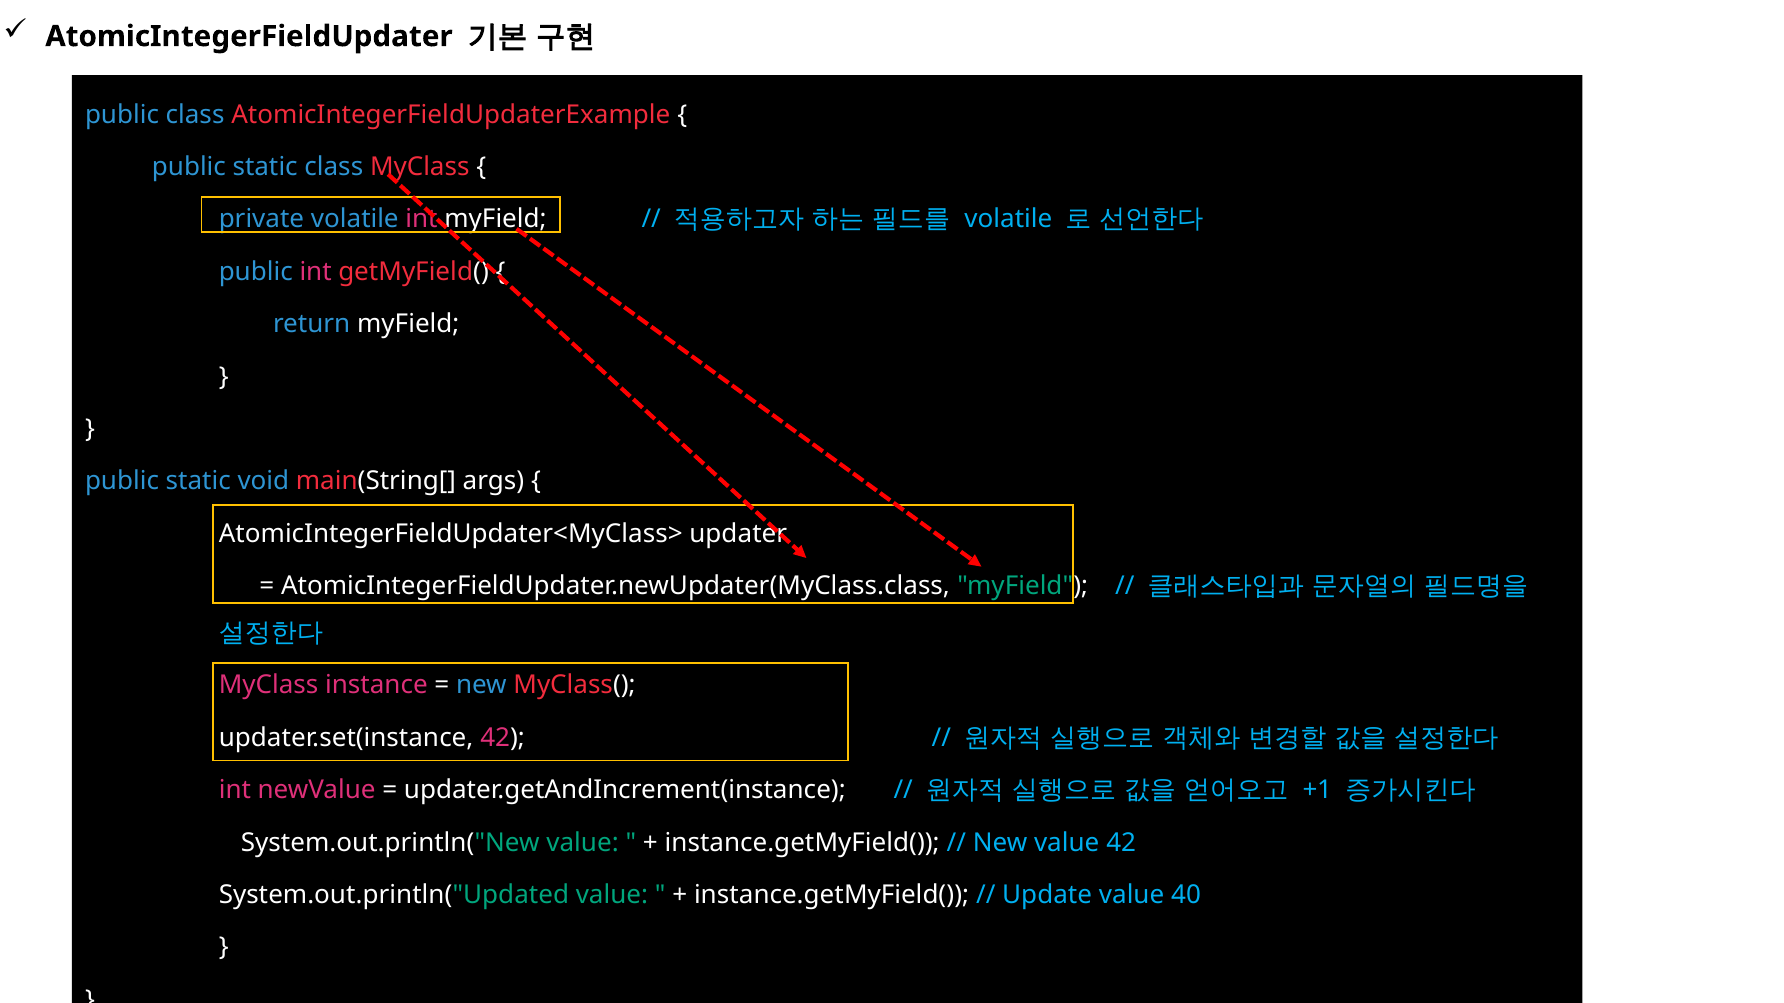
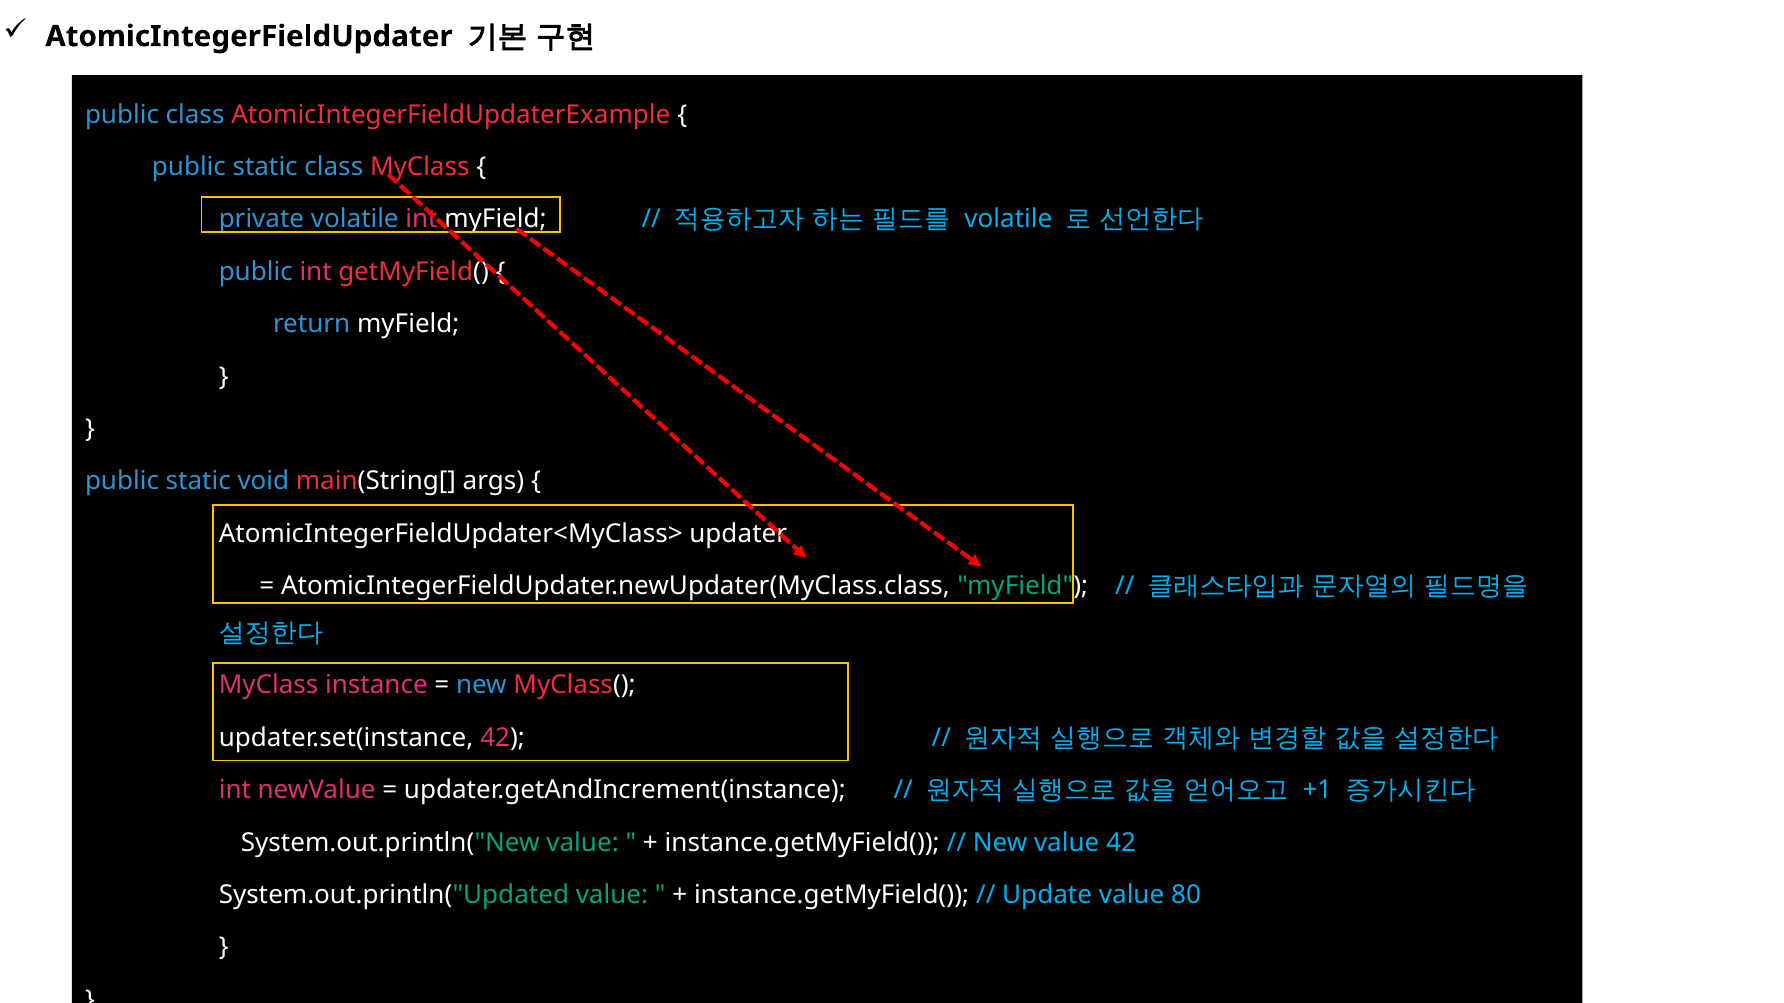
40: 40 -> 80
